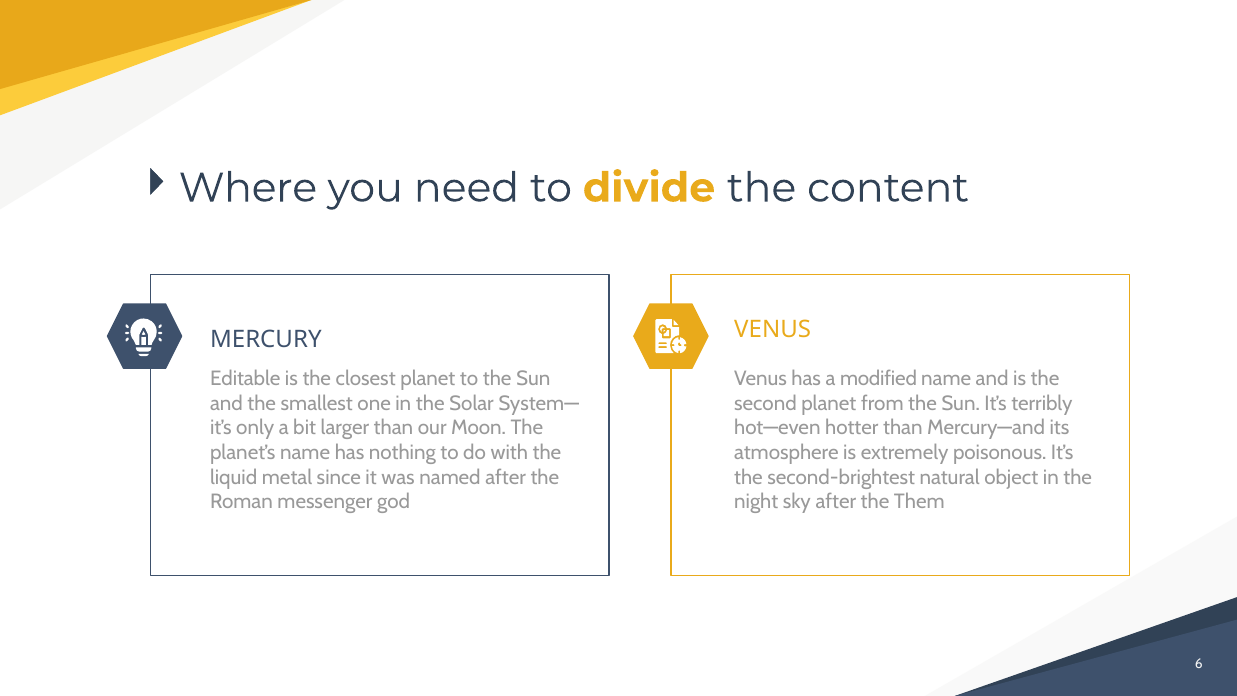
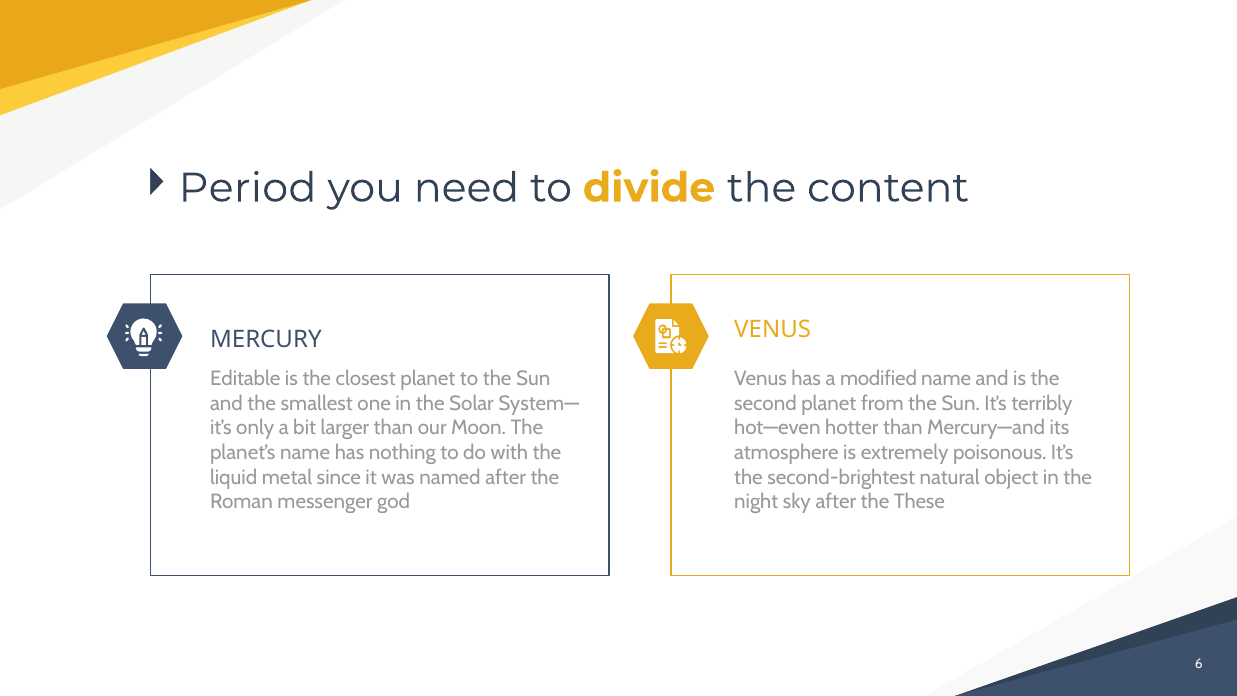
Where: Where -> Period
Them: Them -> These
